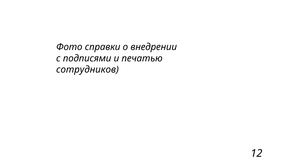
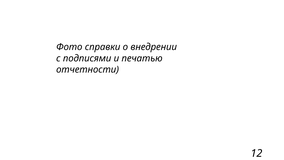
сотрудников: сотрудников -> отчетности
